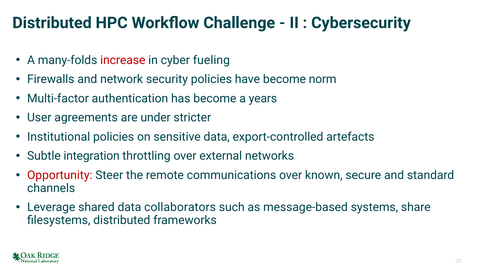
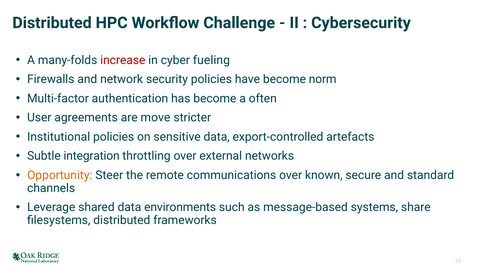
years: years -> often
under: under -> move
Opportunity colour: red -> orange
collaborators: collaborators -> environments
